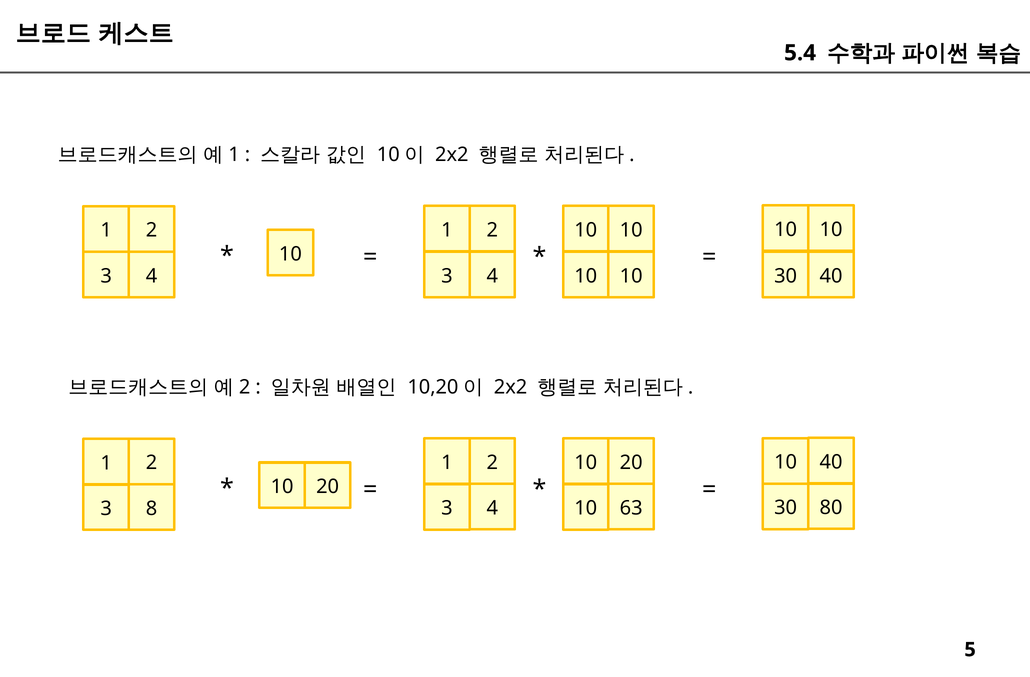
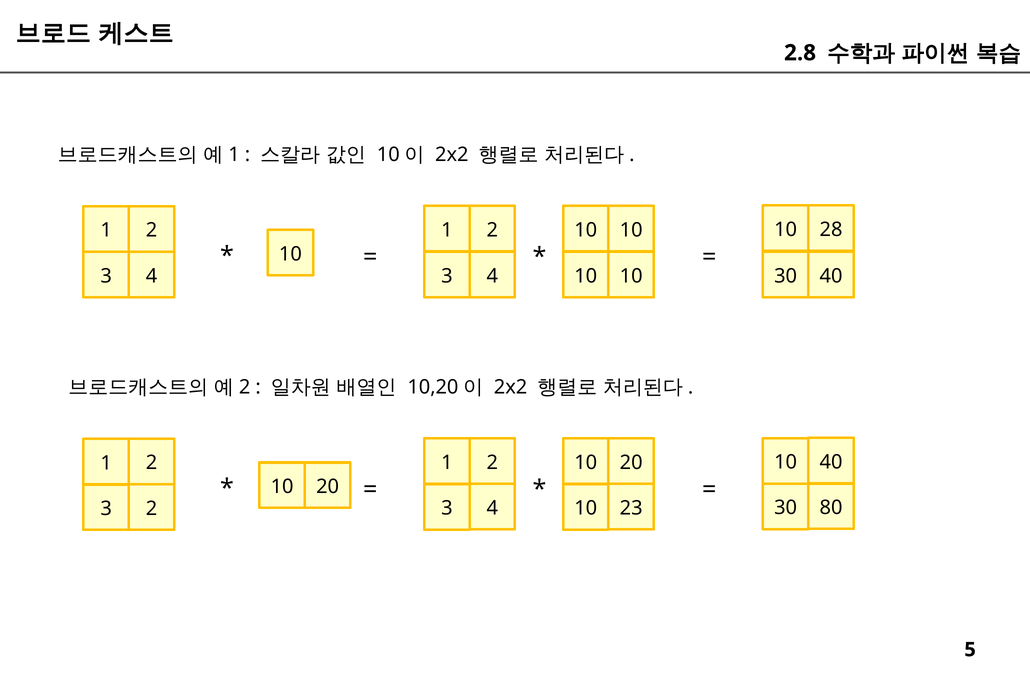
5.4: 5.4 -> 2.8
10 at (831, 229): 10 -> 28
63: 63 -> 23
3 8: 8 -> 2
